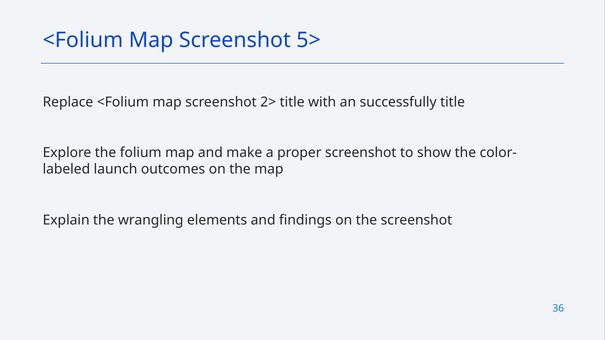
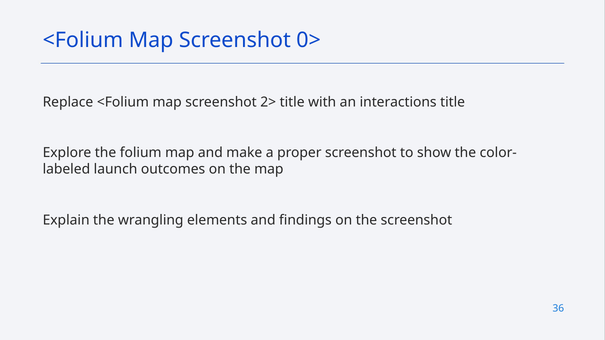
5>: 5> -> 0>
successfully: successfully -> interactions
